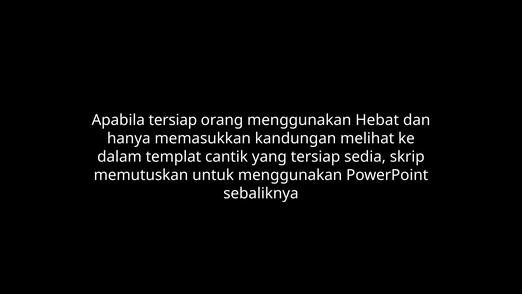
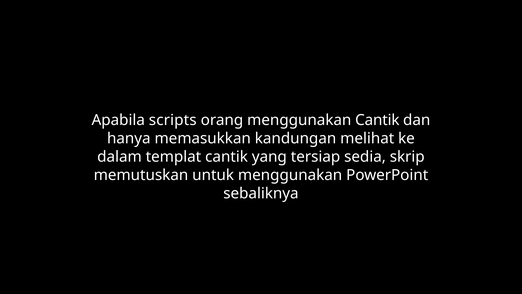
Apabila tersiap: tersiap -> scripts
menggunakan Hebat: Hebat -> Cantik
